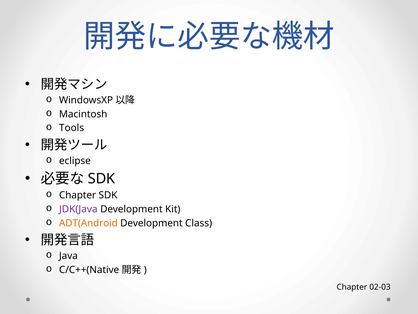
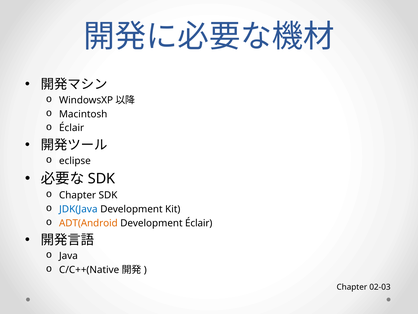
Tools at (72, 128): Tools -> Éclair
JDK(Java colour: purple -> blue
Development Class: Class -> Éclair
